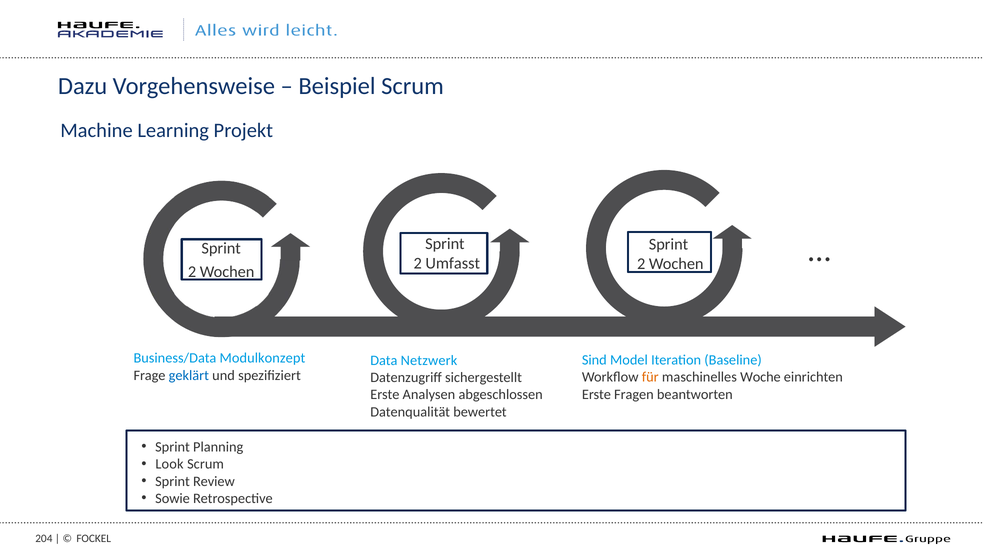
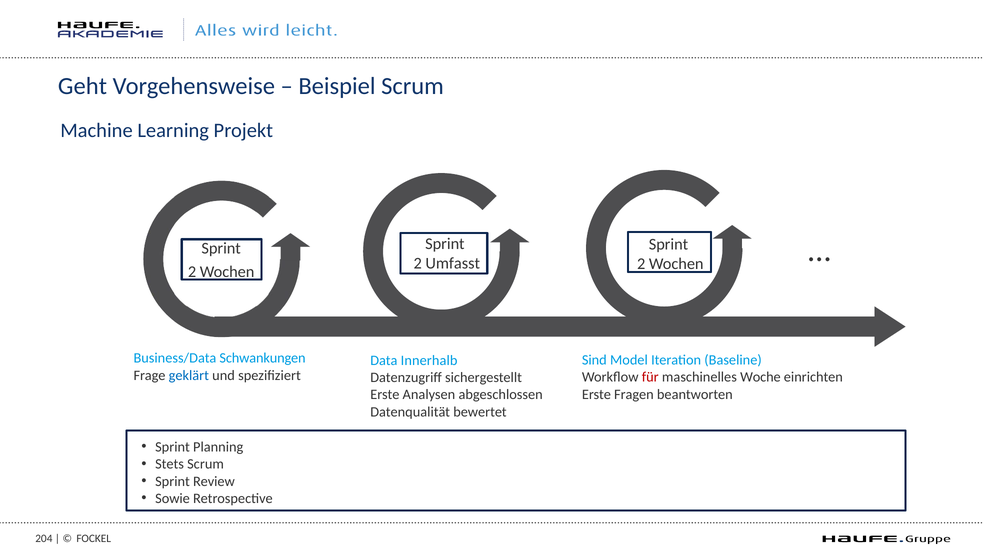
Dazu: Dazu -> Geht
Modulkonzept: Modulkonzept -> Schwankungen
Netzwerk: Netzwerk -> Innerhalb
für colour: orange -> red
Look: Look -> Stets
